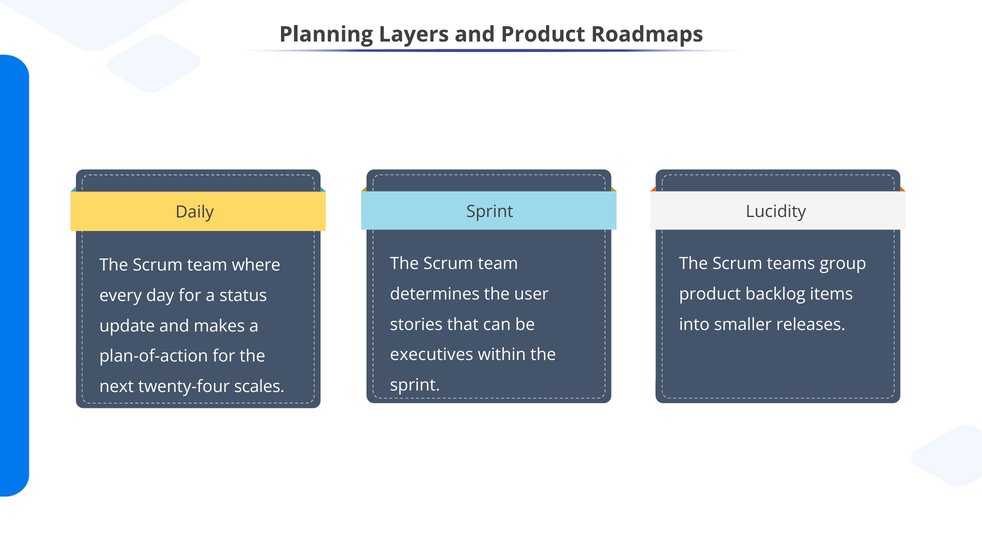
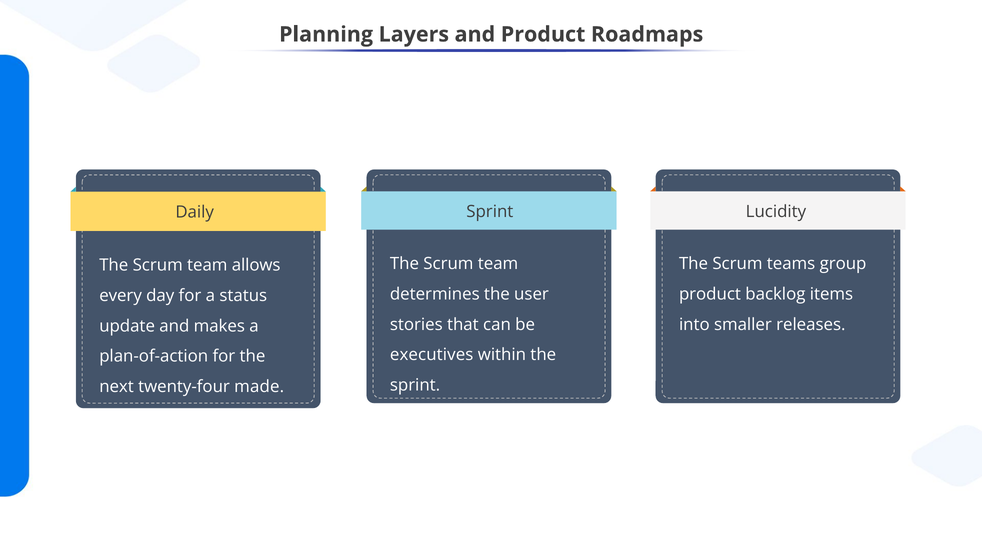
where: where -> allows
scales: scales -> made
